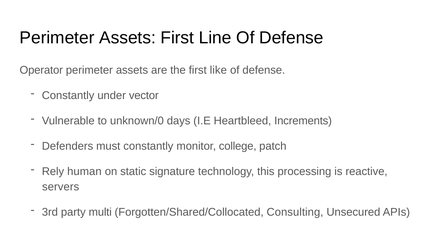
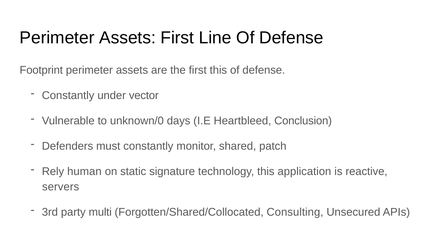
Operator: Operator -> Footprint
first like: like -> this
Increments: Increments -> Conclusion
college: college -> shared
processing: processing -> application
